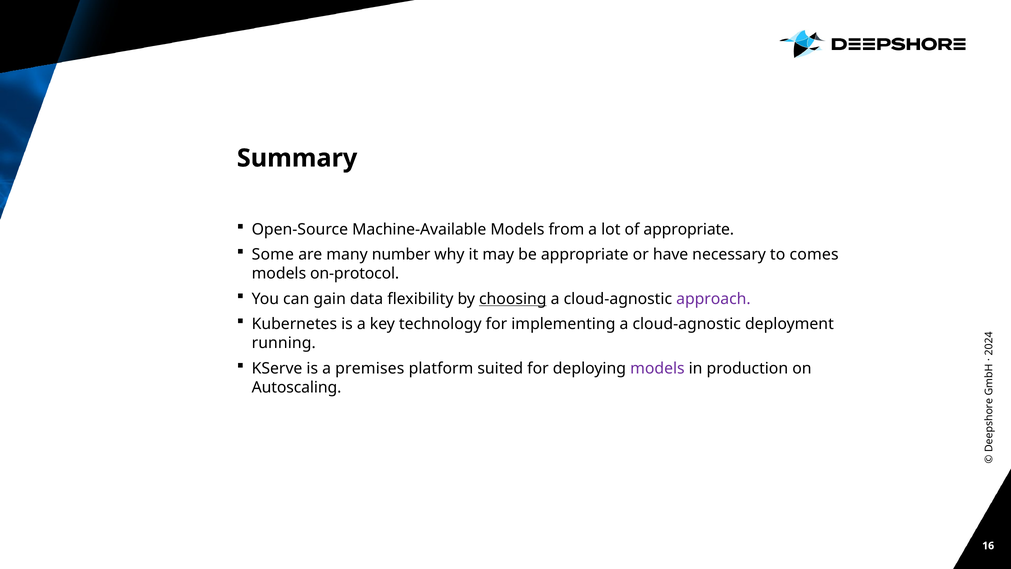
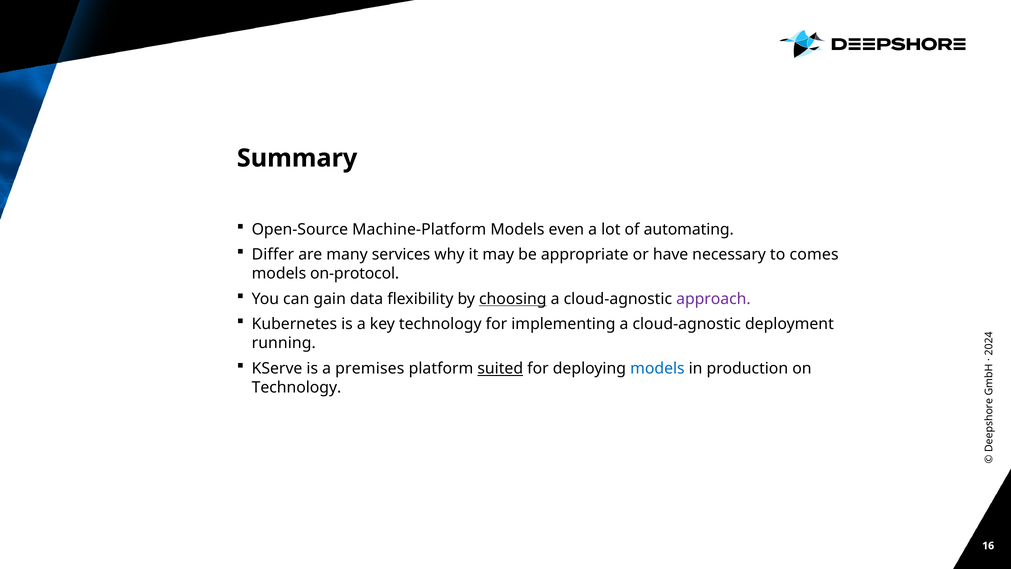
Machine-Available: Machine-Available -> Machine-Platform
from: from -> even
of appropriate: appropriate -> automating
Some: Some -> Differ
number: number -> services
suited underline: none -> present
models at (657, 368) colour: purple -> blue
Autoscaling at (297, 387): Autoscaling -> Technology
